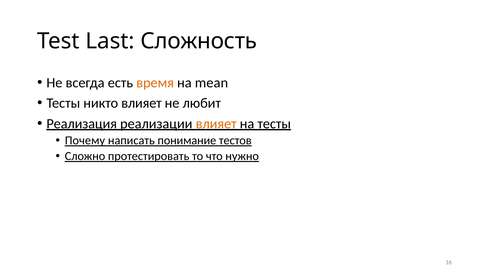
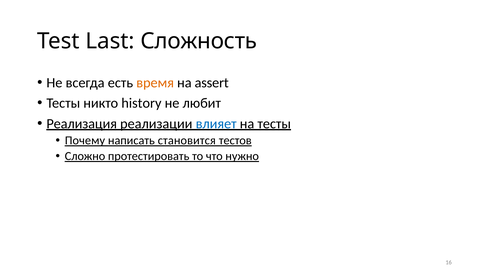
mean: mean -> assert
никто влияет: влияет -> history
влияет at (216, 124) colour: orange -> blue
понимание: понимание -> становится
